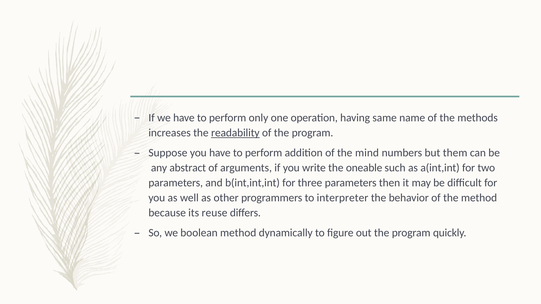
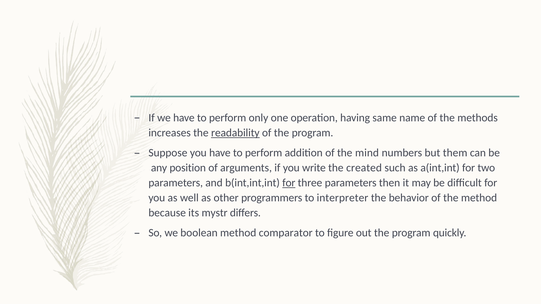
abstract: abstract -> position
oneable: oneable -> created
for at (289, 183) underline: none -> present
reuse: reuse -> mystr
dynamically: dynamically -> comparator
